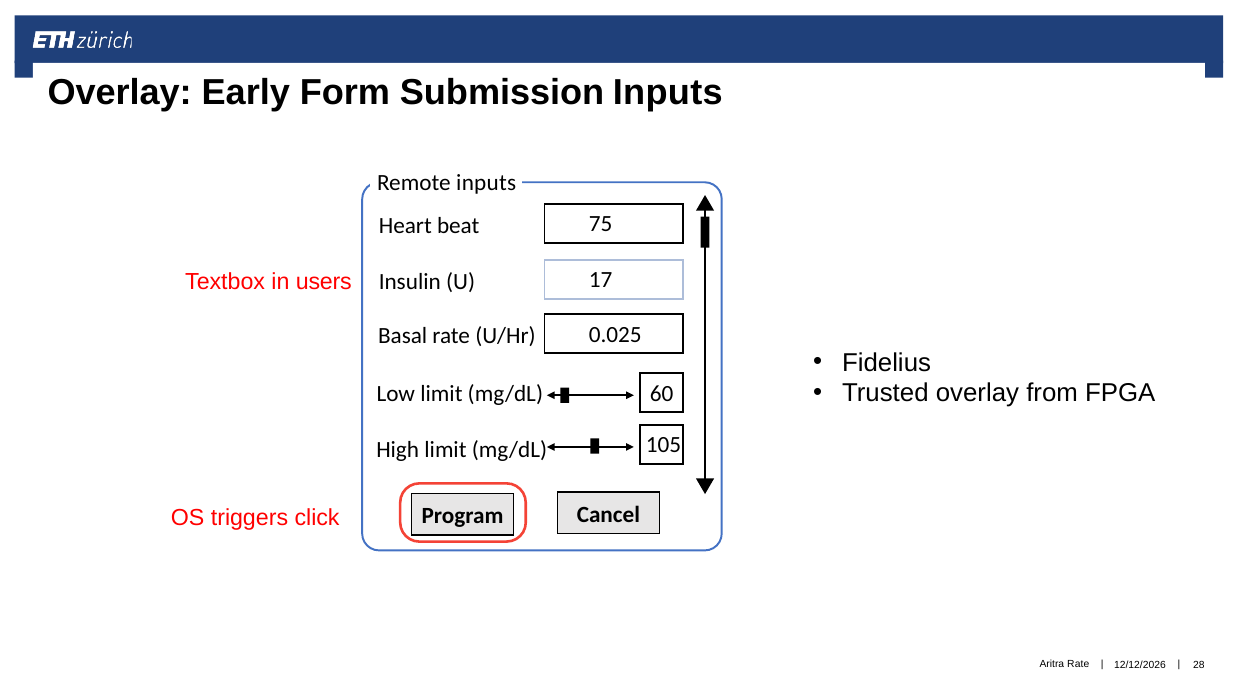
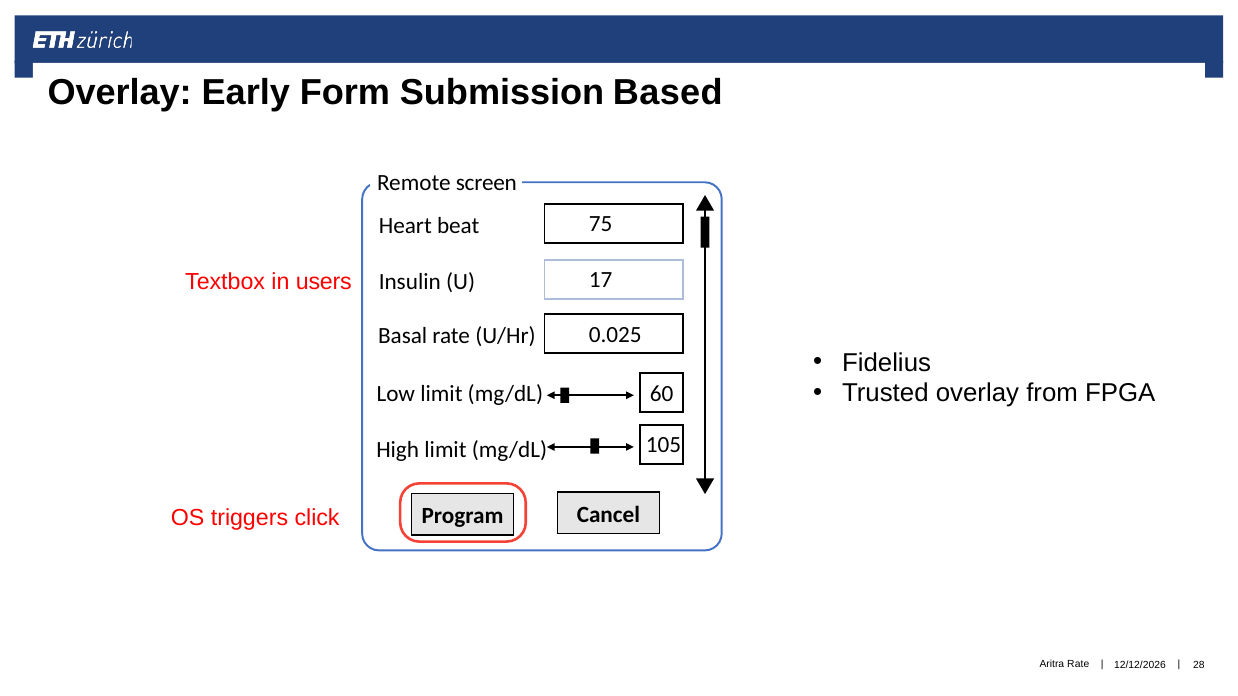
Submission Inputs: Inputs -> Based
Remote inputs: inputs -> screen
